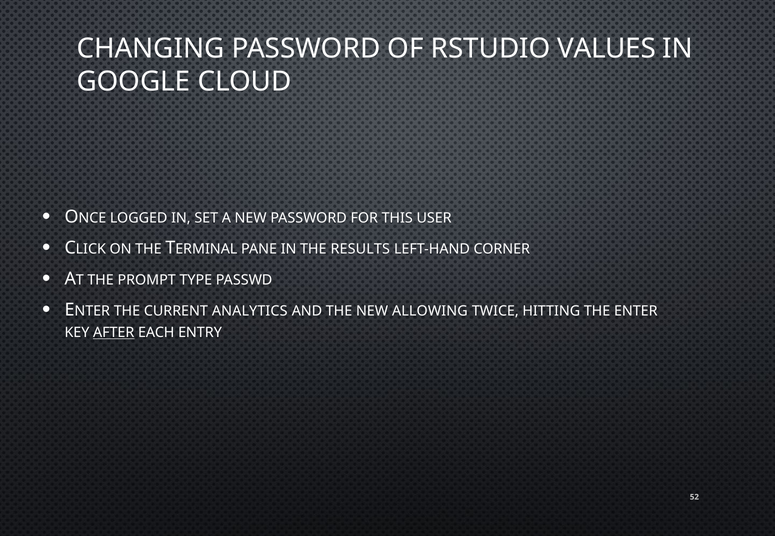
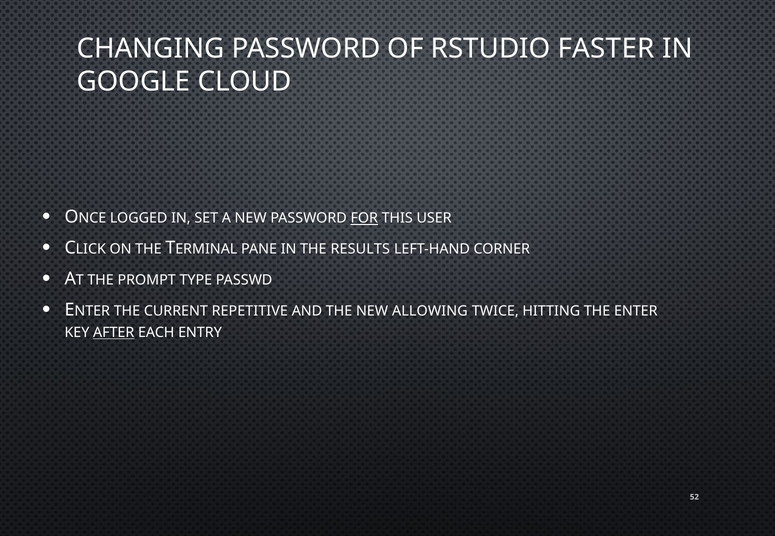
VALUES: VALUES -> FASTER
FOR underline: none -> present
ANALYTICS: ANALYTICS -> REPETITIVE
